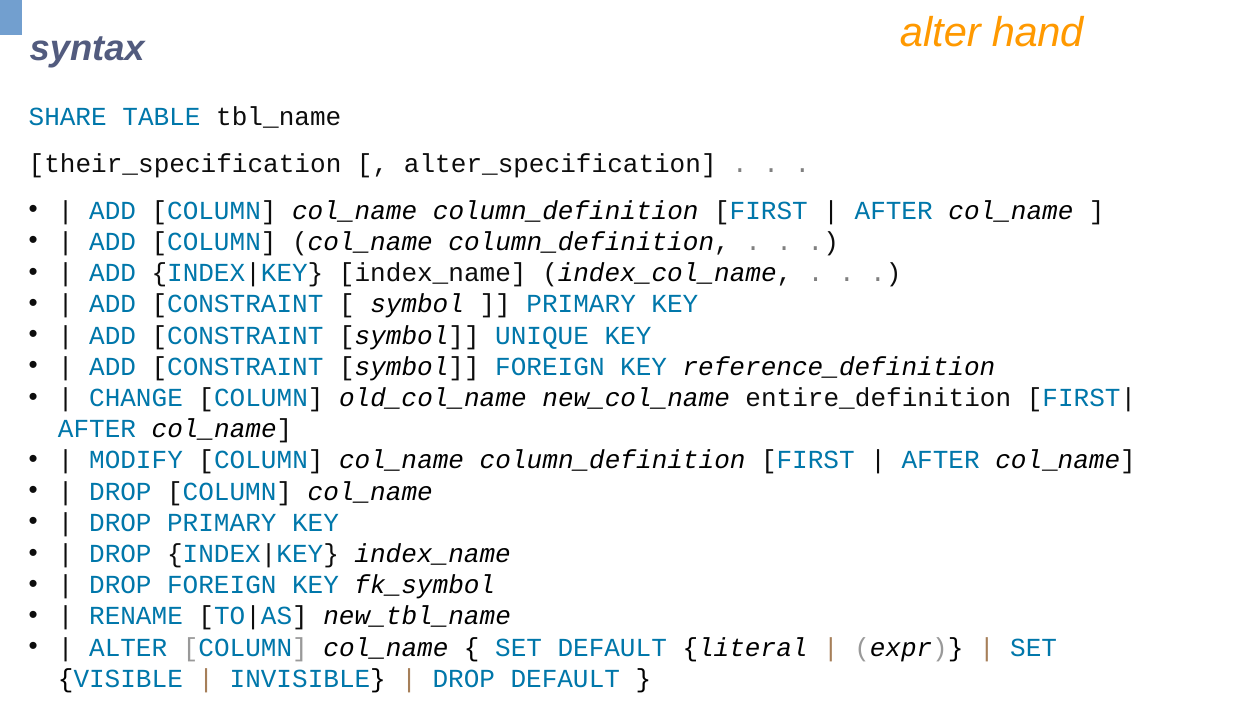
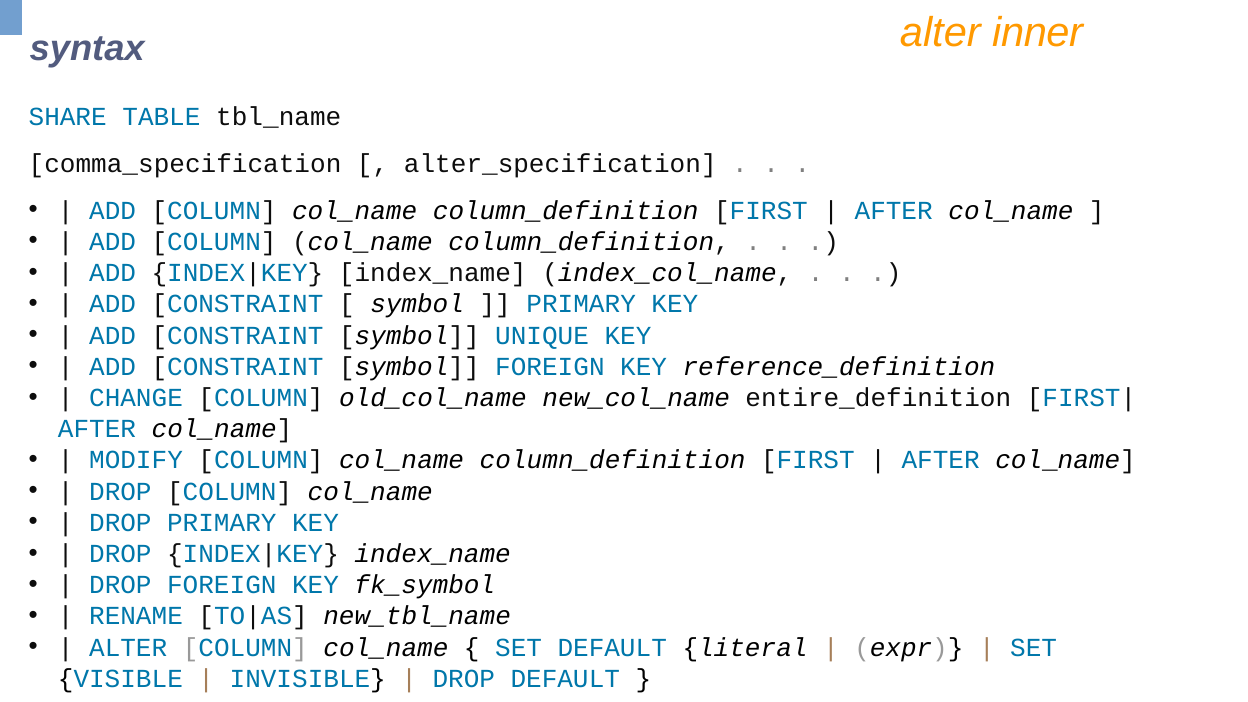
hand: hand -> inner
their_specification: their_specification -> comma_specification
